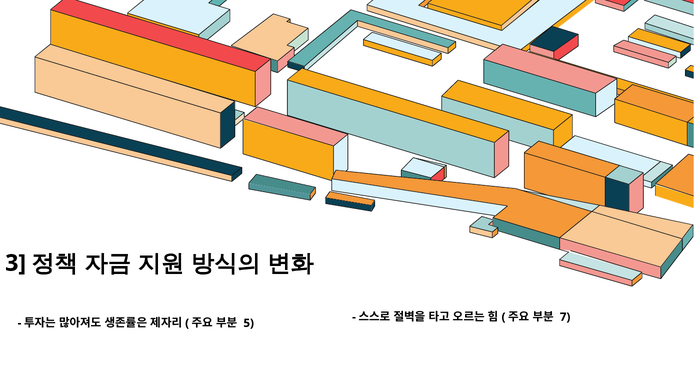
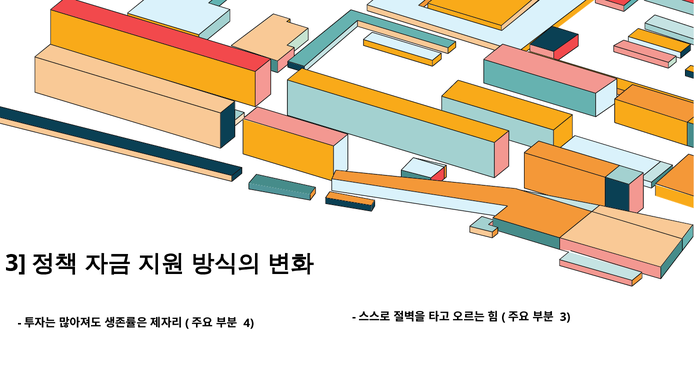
7 at (565, 317): 7 -> 3
5: 5 -> 4
